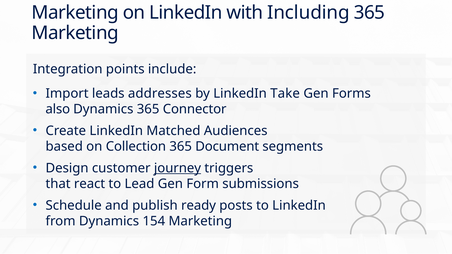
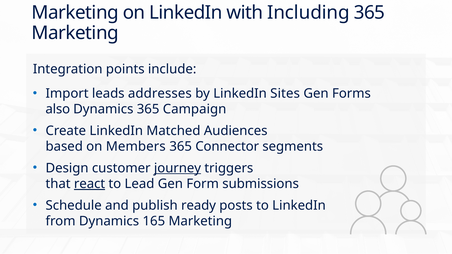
Take: Take -> Sites
Connector: Connector -> Campaign
Collection: Collection -> Members
Document: Document -> Connector
react underline: none -> present
154: 154 -> 165
